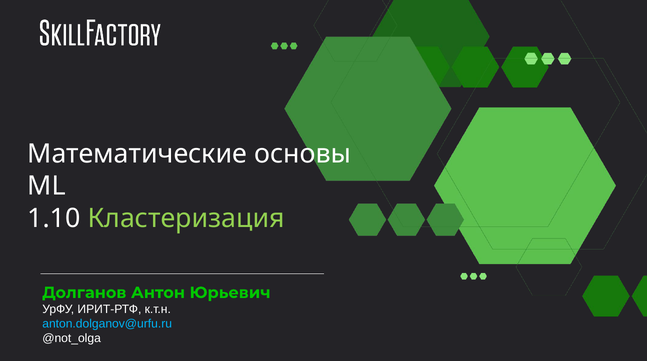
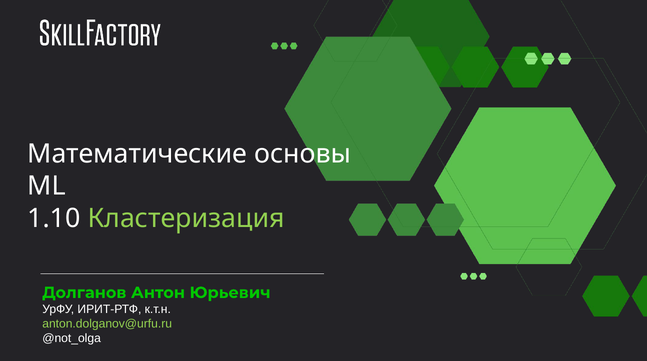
anton.dolganov@urfu.ru colour: light blue -> light green
